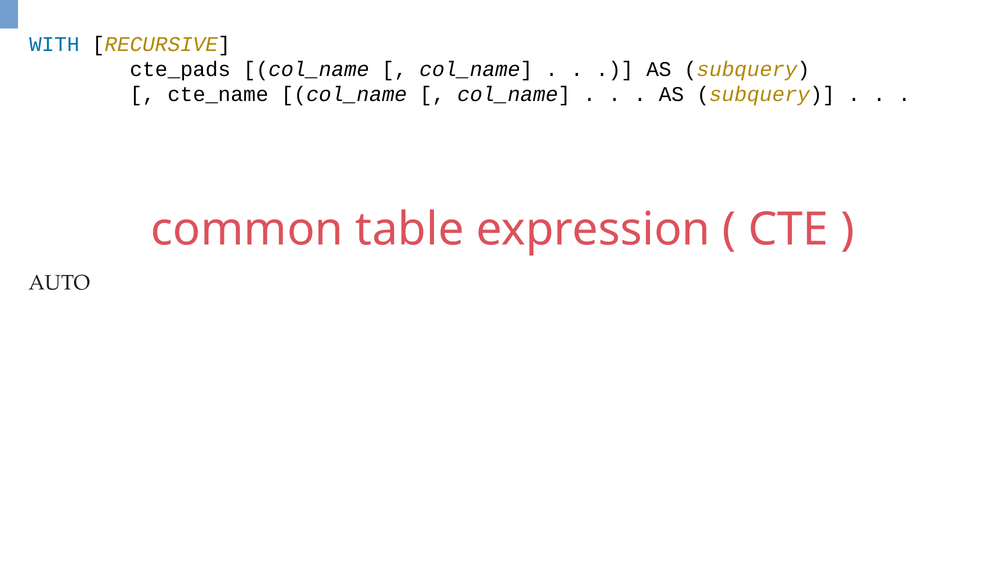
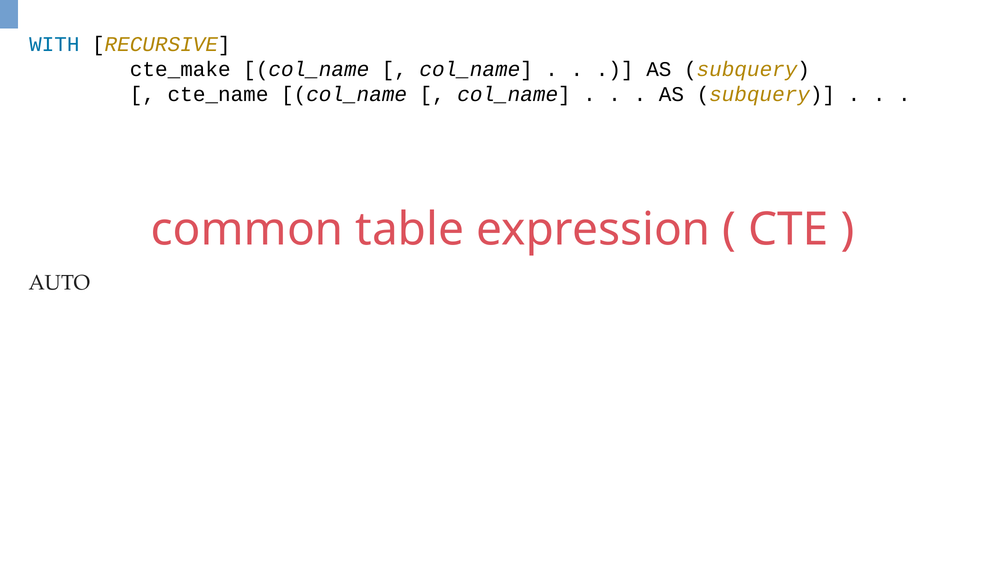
cte_pads: cte_pads -> cte_make
